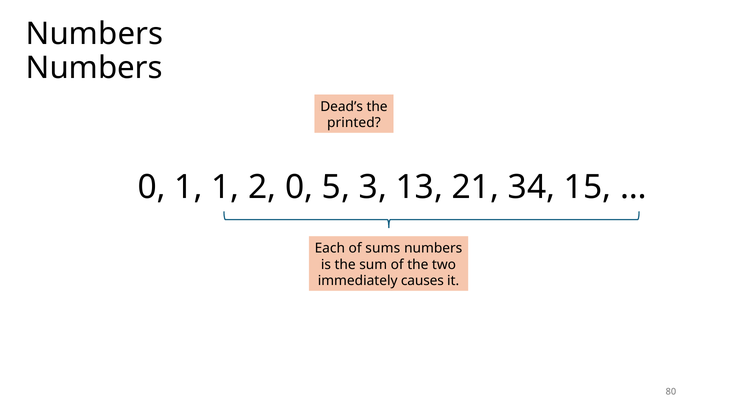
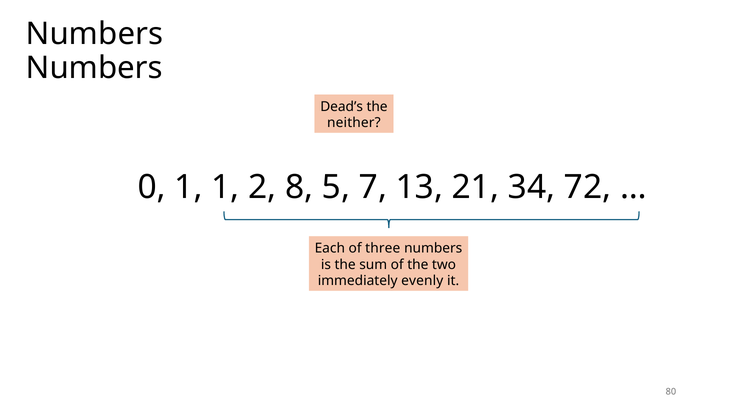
printed: printed -> neither
2 0: 0 -> 8
3: 3 -> 7
15: 15 -> 72
sums: sums -> three
causes: causes -> evenly
